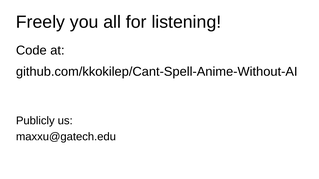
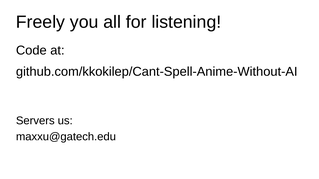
Publicly: Publicly -> Servers
